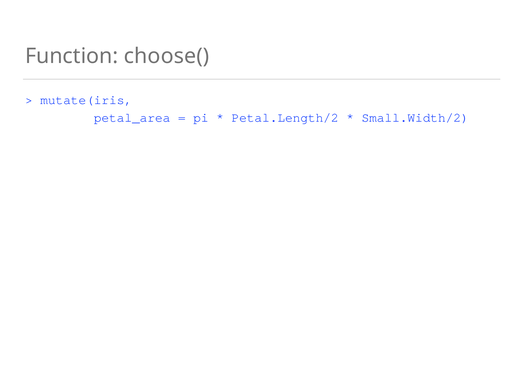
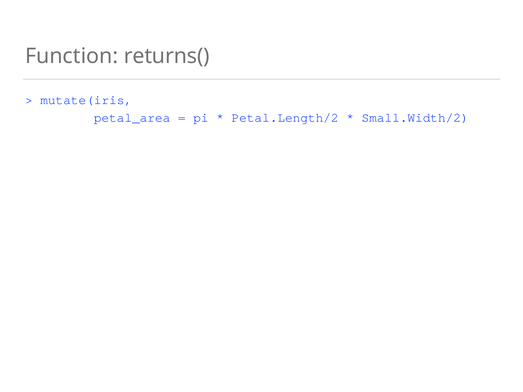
choose(: choose( -> returns(
